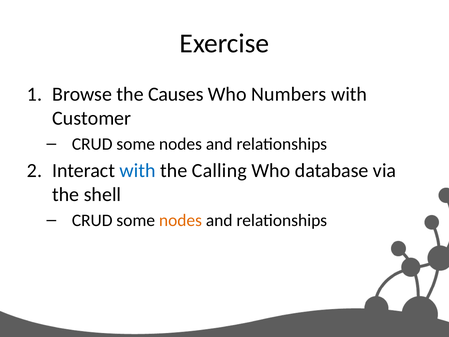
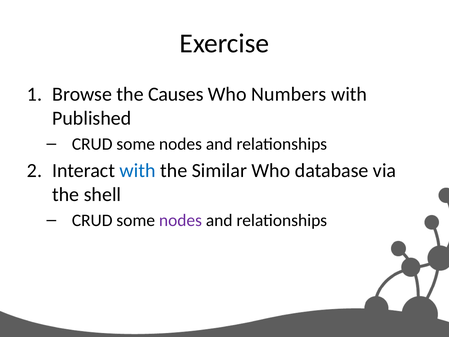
Customer: Customer -> Published
Calling: Calling -> Similar
nodes at (180, 220) colour: orange -> purple
